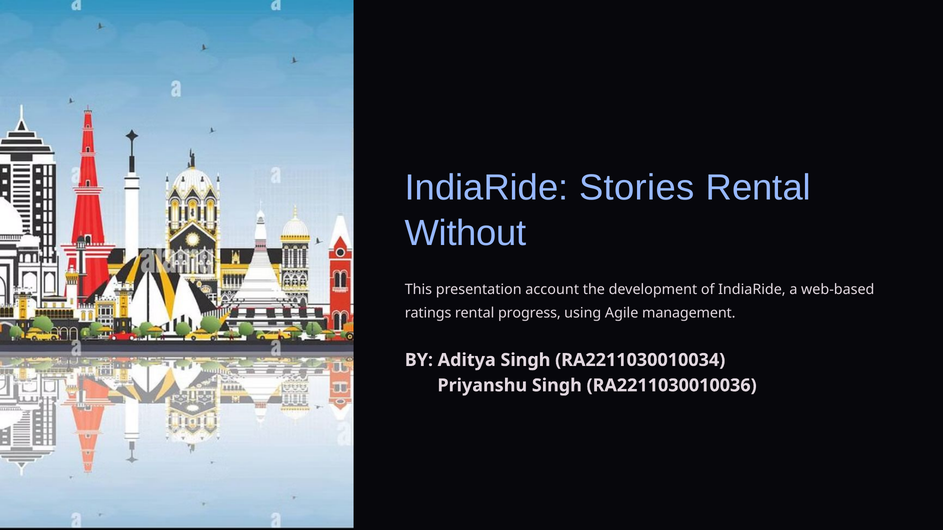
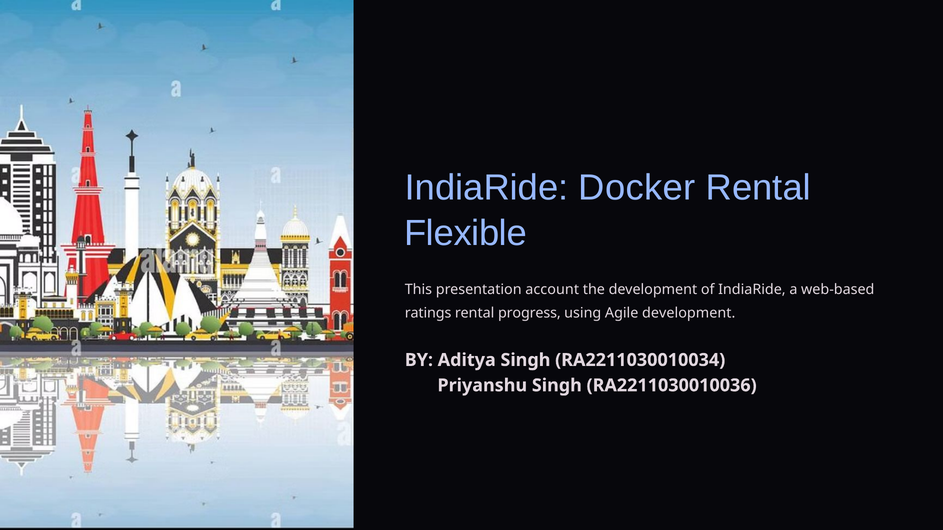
Stories: Stories -> Docker
Without: Without -> Flexible
Agile management: management -> development
